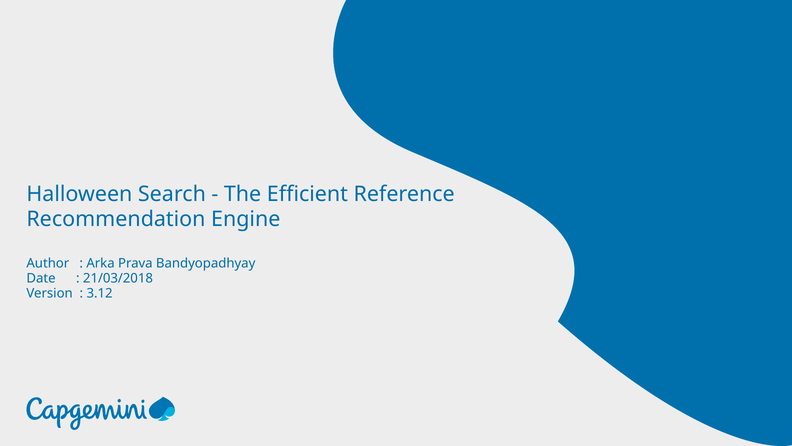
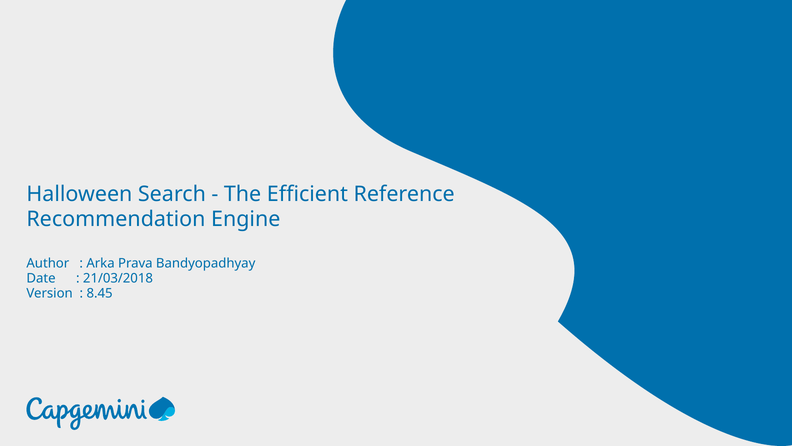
3.12: 3.12 -> 8.45
